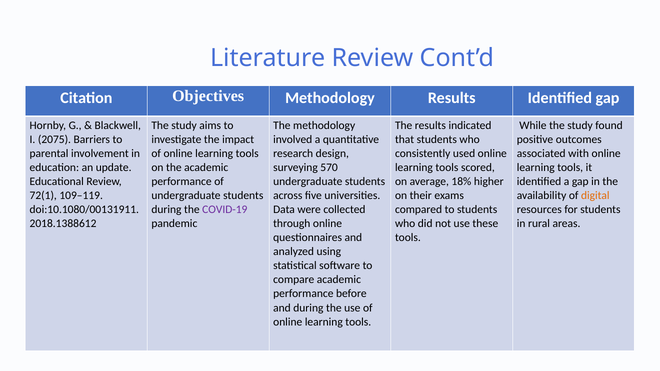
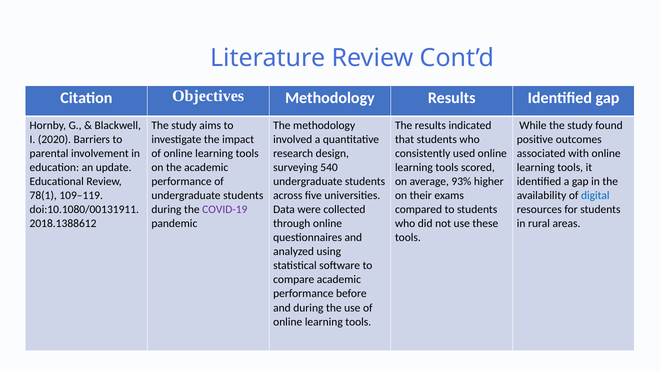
2075: 2075 -> 2020
570: 570 -> 540
18%: 18% -> 93%
72(1: 72(1 -> 78(1
digital colour: orange -> blue
